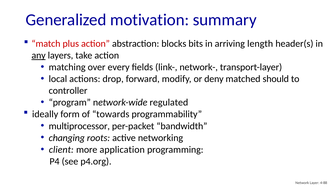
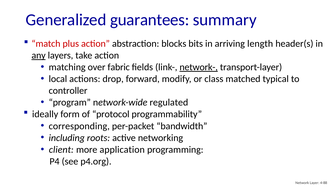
motivation: motivation -> guarantees
every: every -> fabric
network- underline: none -> present
deny: deny -> class
should: should -> typical
towards: towards -> protocol
multiprocessor: multiprocessor -> corresponding
changing: changing -> including
